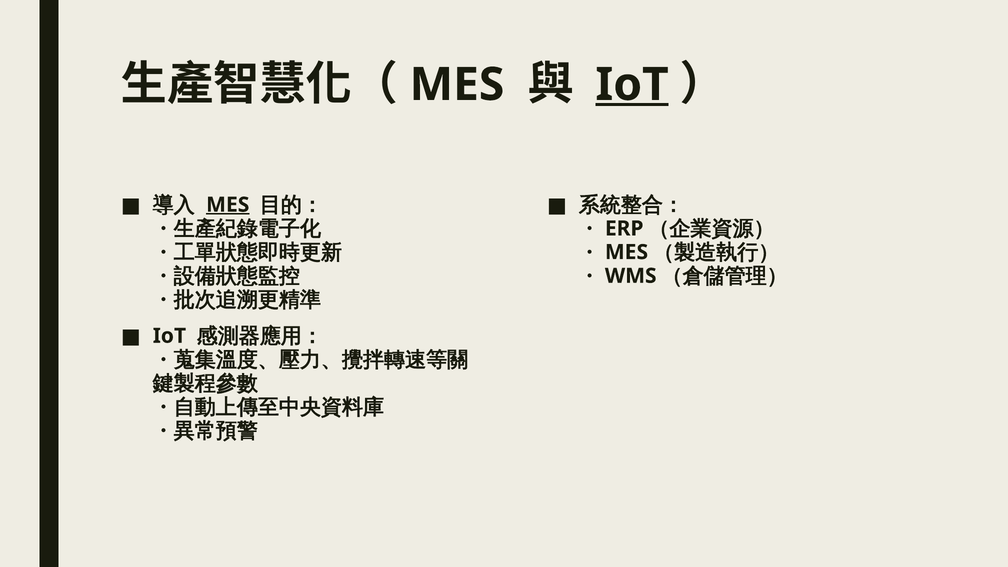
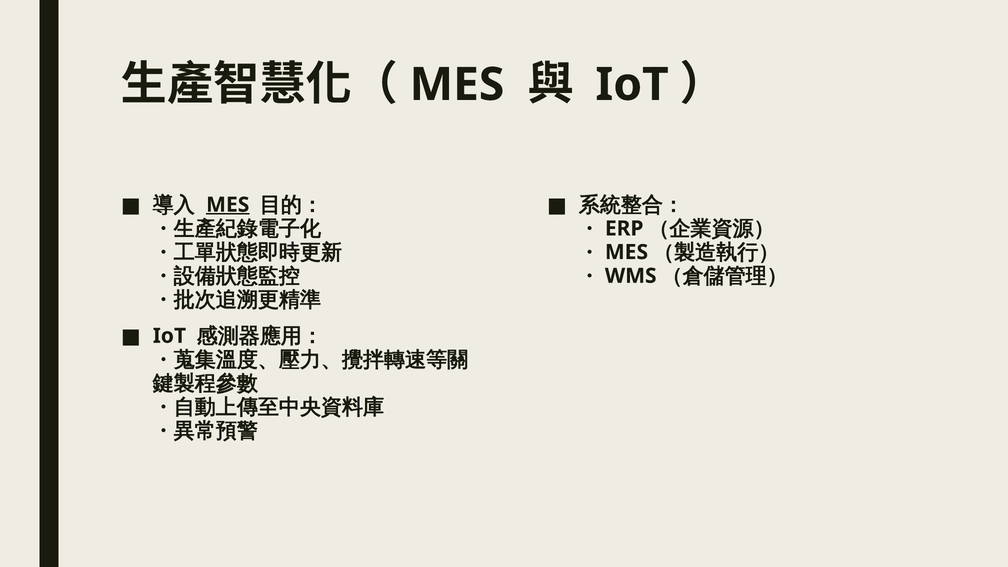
IoT at (632, 85) underline: present -> none
